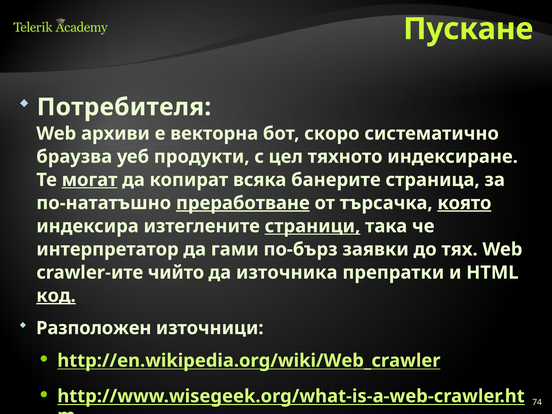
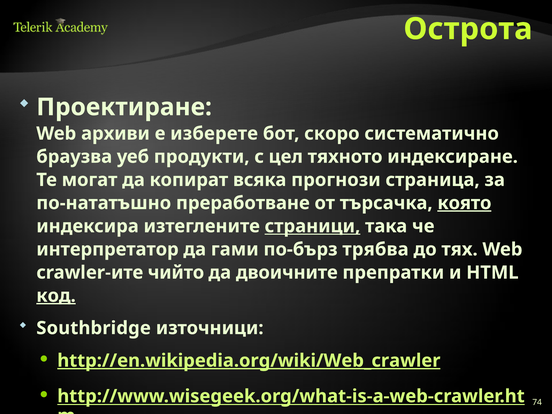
Пускане: Пускане -> Острота
Потребителя: Потребителя -> Проектиране
векторна: векторна -> изберете
могат underline: present -> none
банерите: банерите -> прогнози
преработване underline: present -> none
заявки: заявки -> трябва
източника: източника -> двоичните
Разположен: Разположен -> Southbridge
http://en.wikipedia.org/wiki/Web_crawler underline: none -> present
